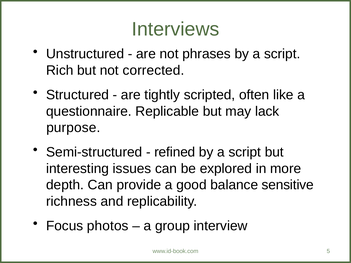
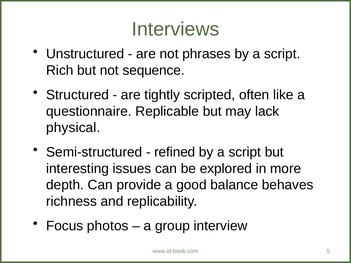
corrected: corrected -> sequence
purpose: purpose -> physical
sensitive: sensitive -> behaves
